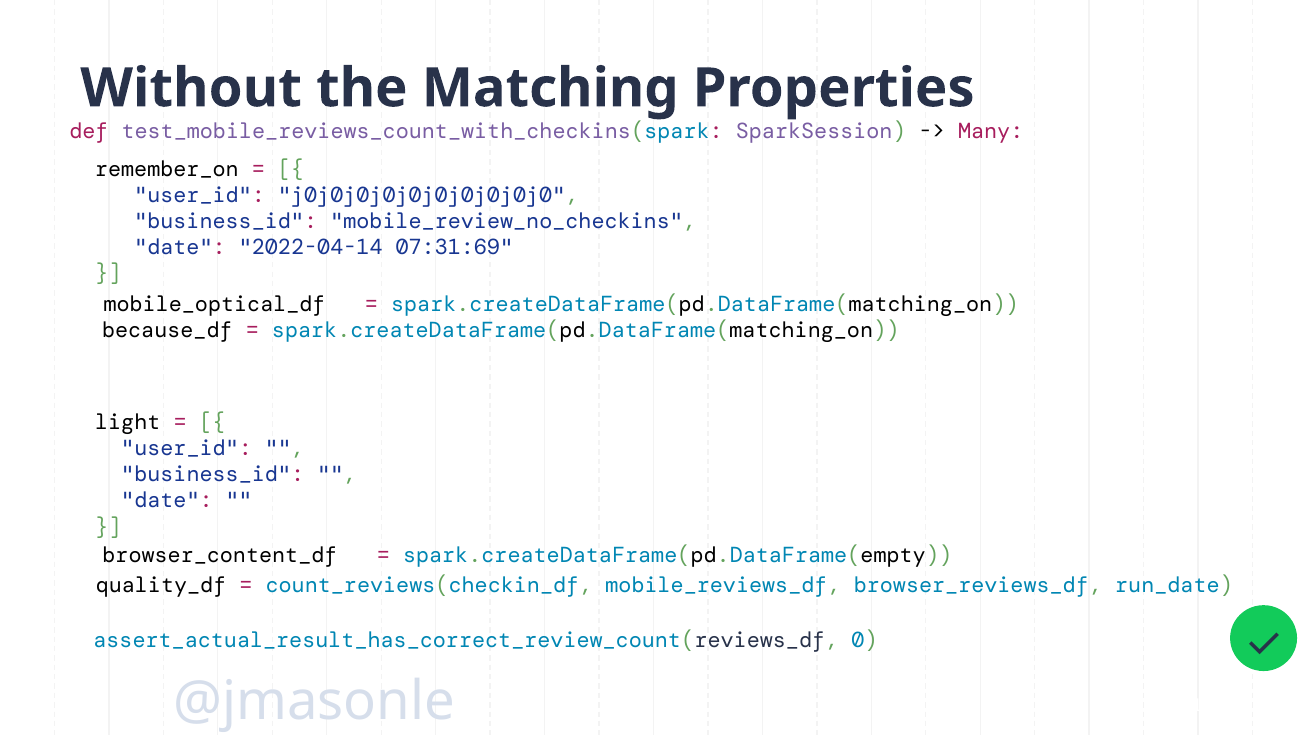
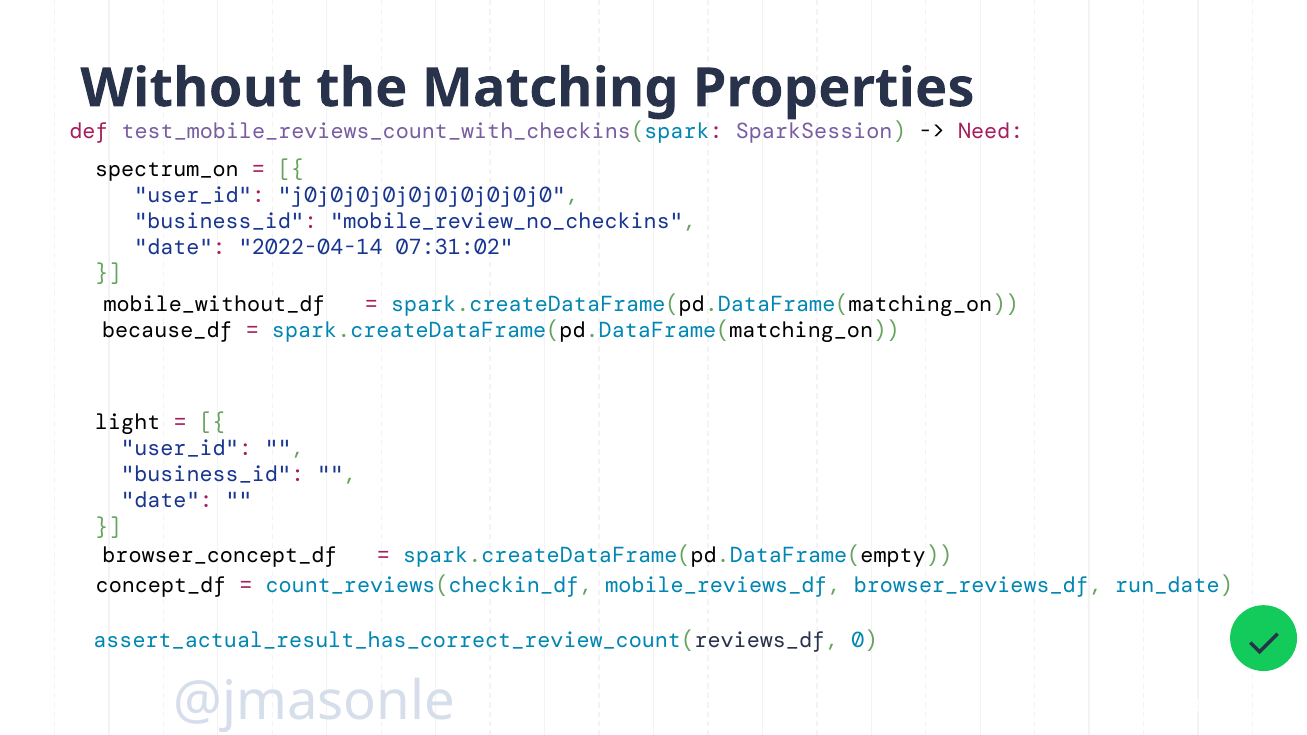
Many: Many -> Need
remember_on: remember_on -> spectrum_on
07:31:69: 07:31:69 -> 07:31:02
mobile_optical_df: mobile_optical_df -> mobile_without_df
browser_content_df: browser_content_df -> browser_concept_df
quality_df: quality_df -> concept_df
